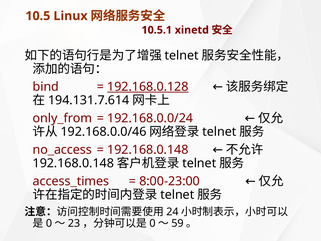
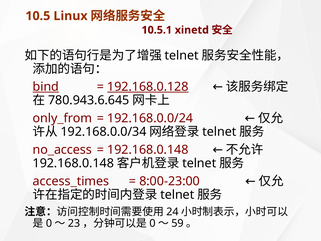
bind underline: none -> present
194.131.7.614: 194.131.7.614 -> 780.943.6.645
192.168.0.0/46: 192.168.0.0/46 -> 192.168.0.0/34
